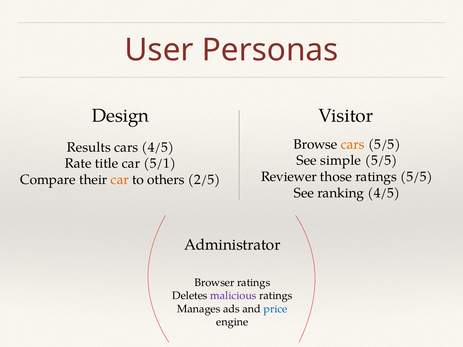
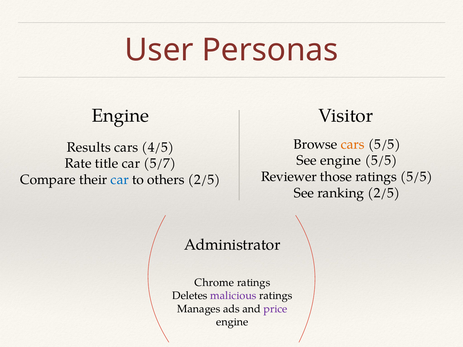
Design at (120, 116): Design -> Engine
See simple: simple -> engine
5/1: 5/1 -> 5/7
car at (120, 180) colour: orange -> blue
ranking 4/5: 4/5 -> 2/5
Browser: Browser -> Chrome
price colour: blue -> purple
